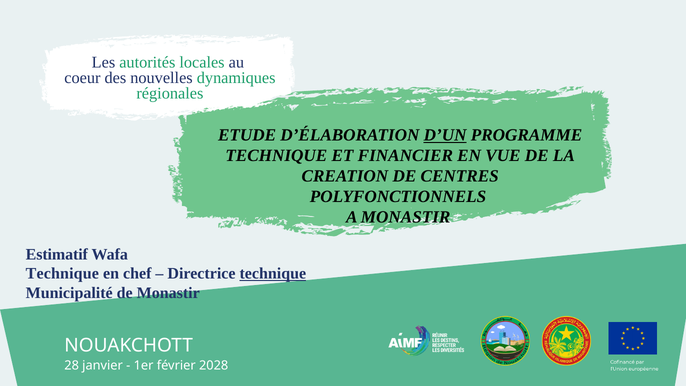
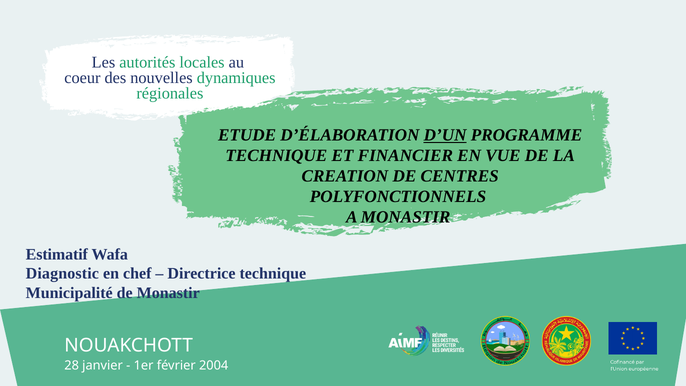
Technique at (62, 273): Technique -> Diagnostic
technique at (273, 273) underline: present -> none
2028: 2028 -> 2004
